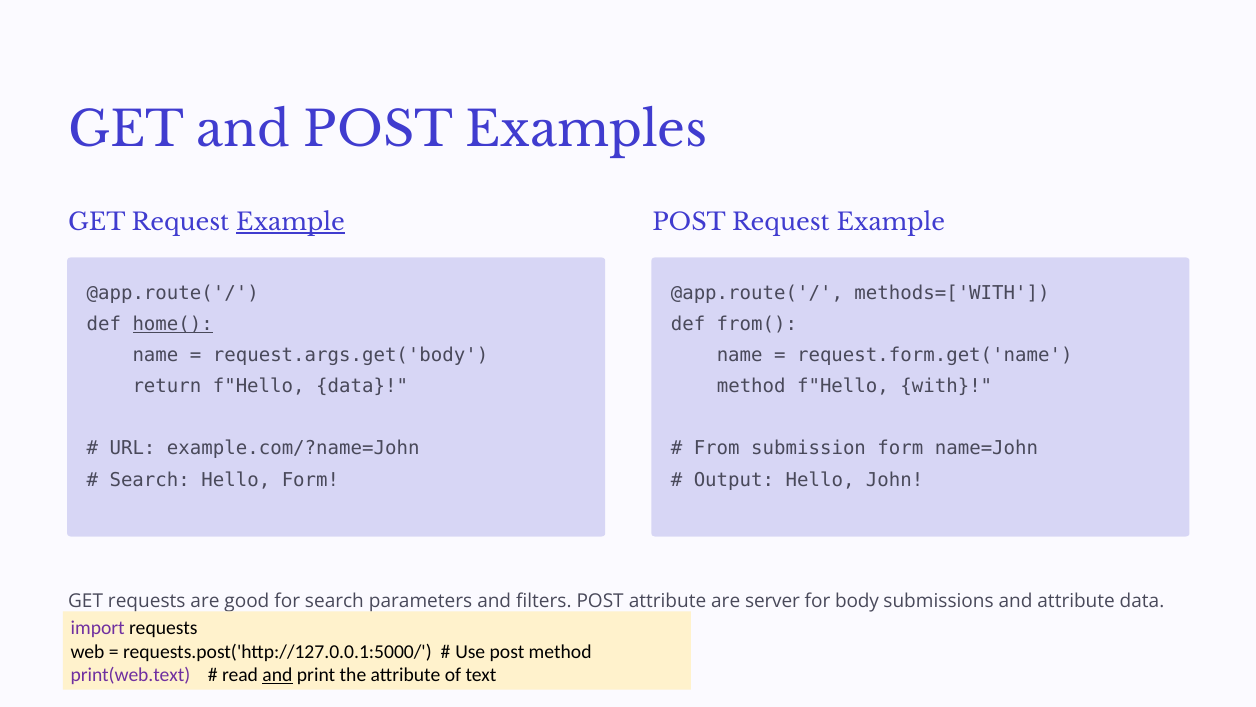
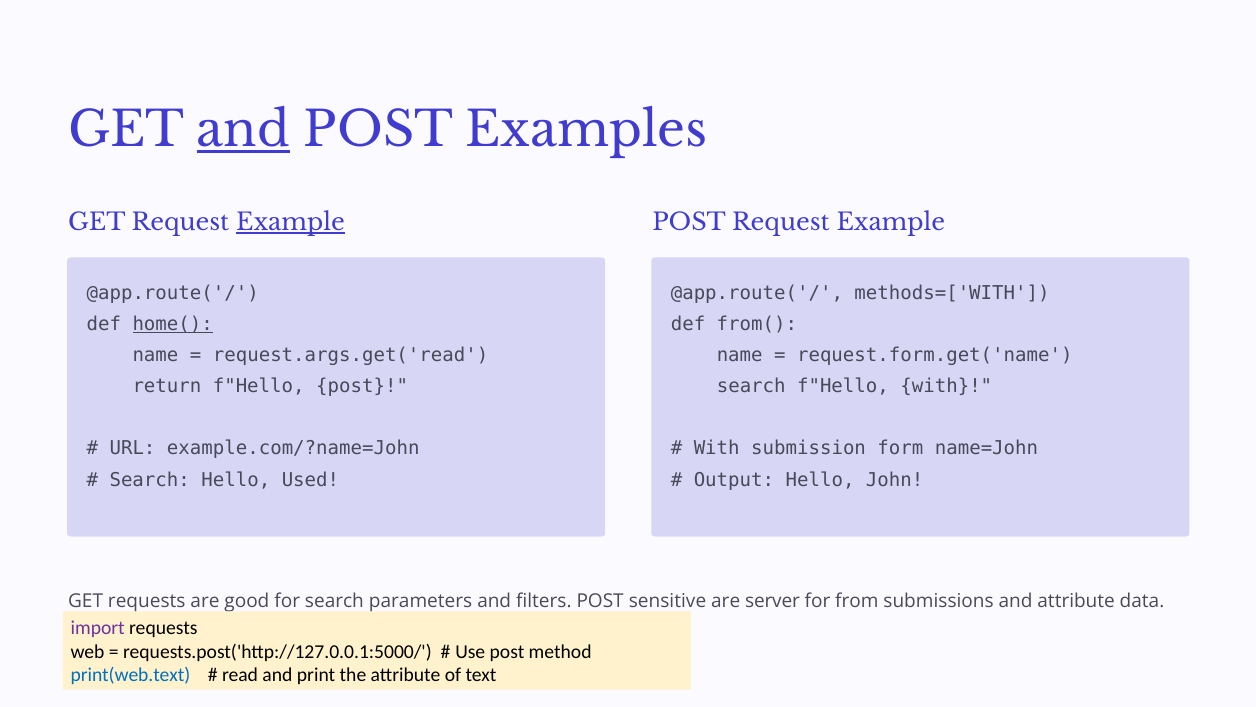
and at (243, 130) underline: none -> present
request.args.get('body: request.args.get('body -> request.args.get('read
f"Hello data: data -> post
method at (751, 386): method -> search
From at (717, 448): From -> With
Hello Form: Form -> Used
attribute at (668, 601): attribute -> sensitive
body: body -> from
print(web.text colour: purple -> blue
and at (277, 675) underline: present -> none
